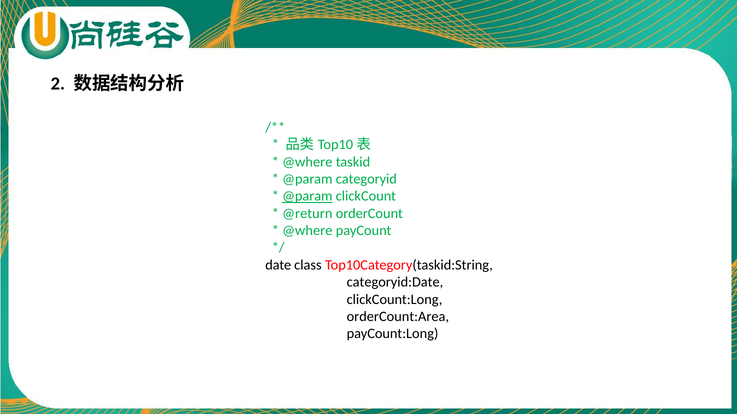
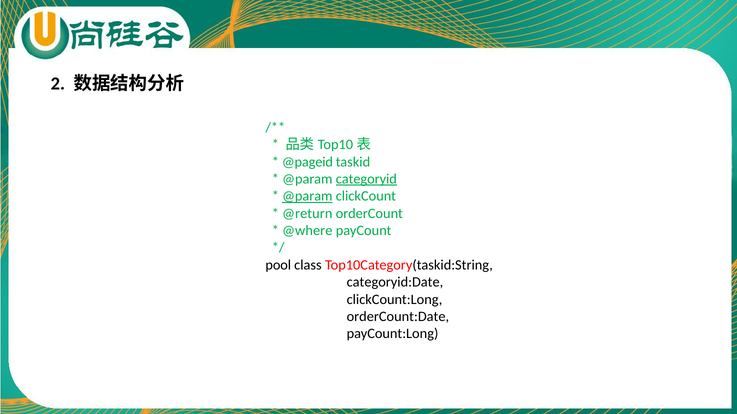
@where at (307, 162): @where -> @pageid
categoryid underline: none -> present
date: date -> pool
orderCount:Area: orderCount:Area -> orderCount:Date
